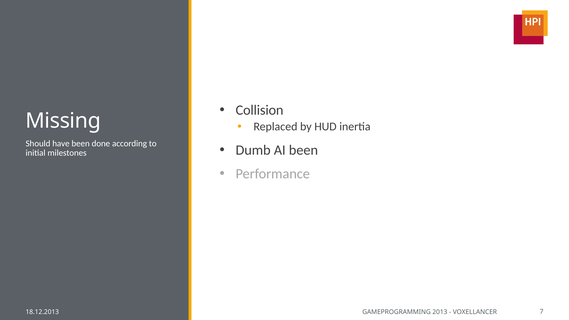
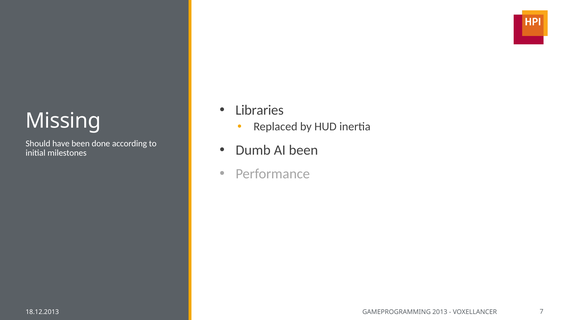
Collision: Collision -> Libraries
